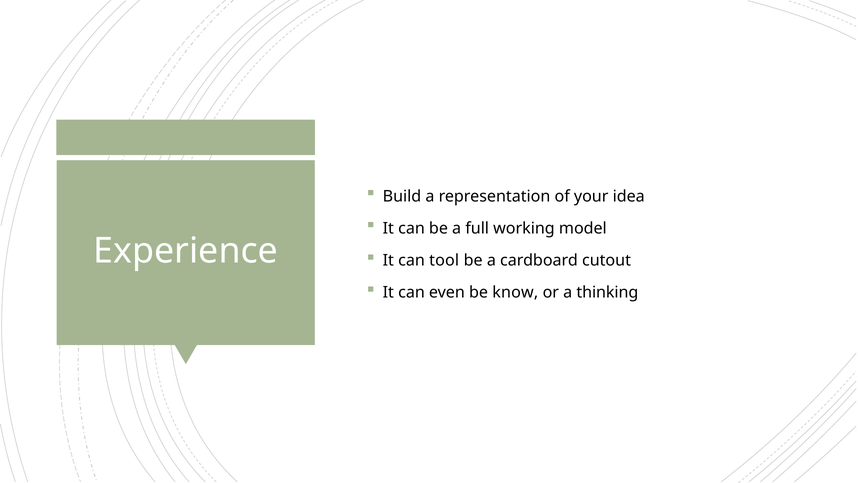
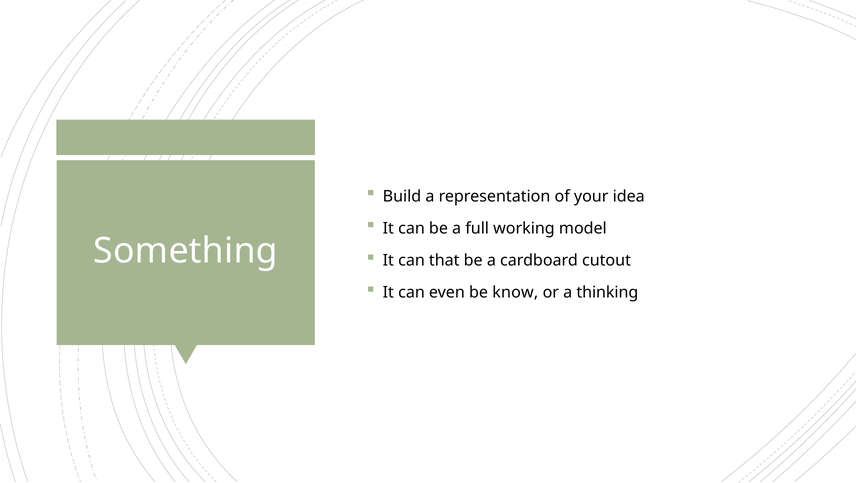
Experience: Experience -> Something
tool: tool -> that
